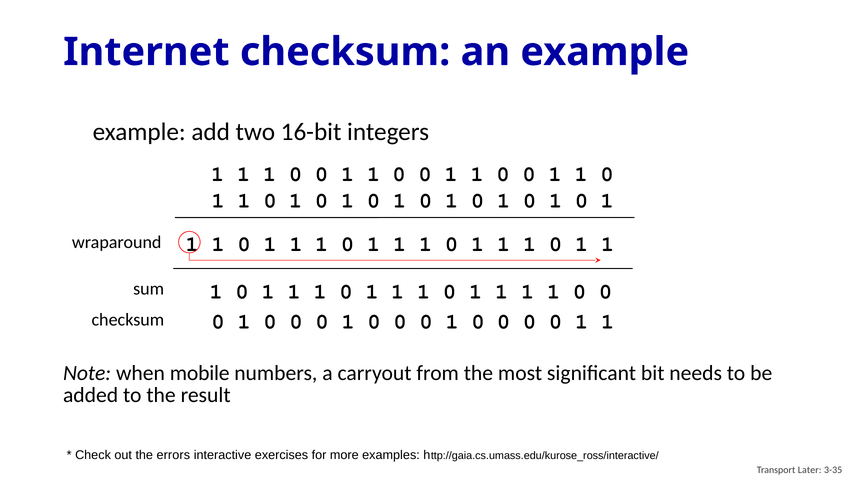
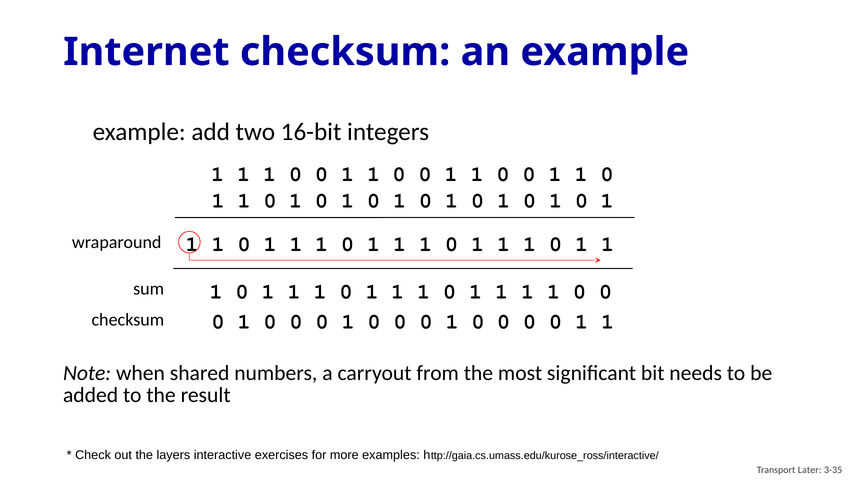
mobile: mobile -> shared
errors: errors -> layers
